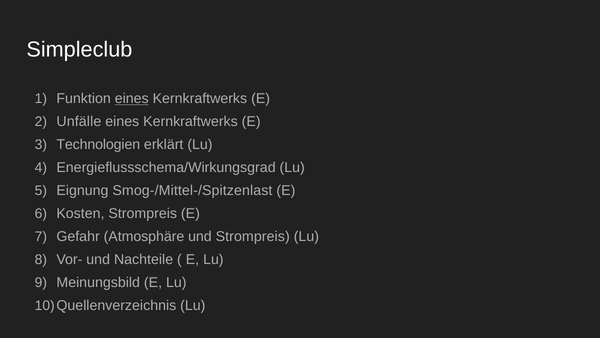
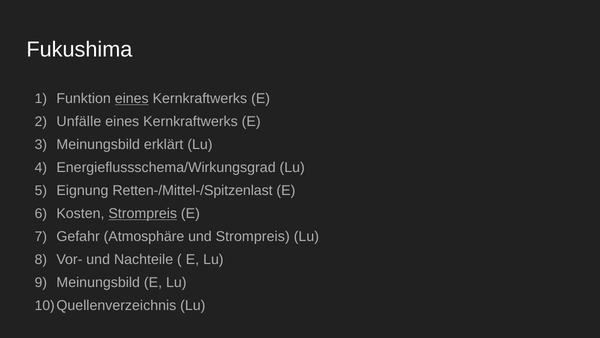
Simpleclub: Simpleclub -> Fukushima
Technologien at (98, 144): Technologien -> Meinungsbild
Smog-/Mittel-/Spitzenlast: Smog-/Mittel-/Spitzenlast -> Retten-/Mittel-/Spitzenlast
Strompreis at (143, 213) underline: none -> present
